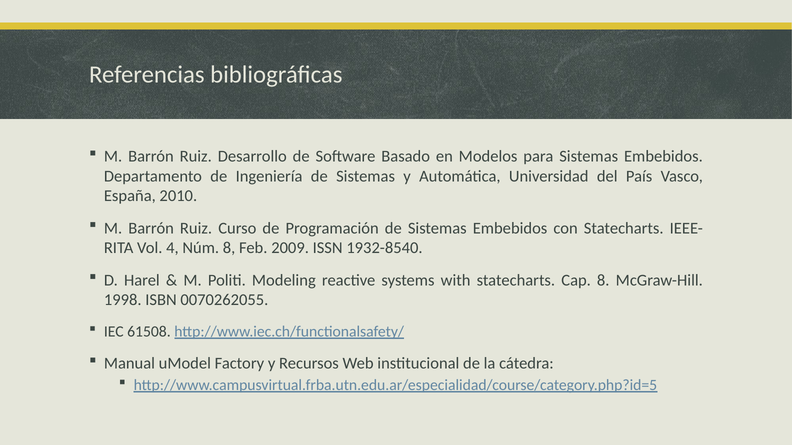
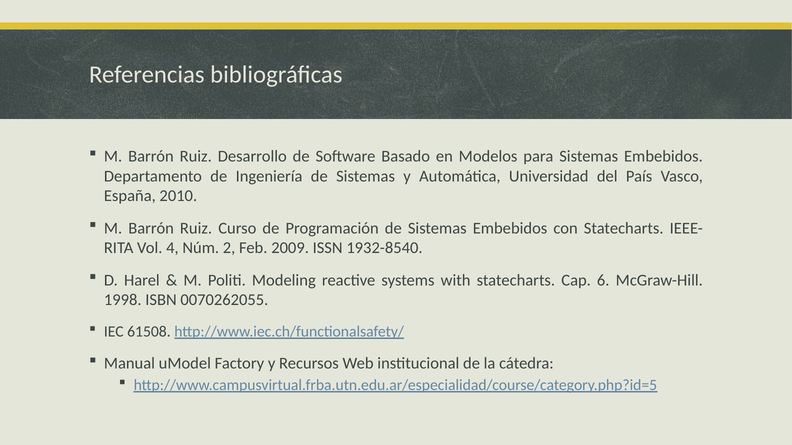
Núm 8: 8 -> 2
Cap 8: 8 -> 6
